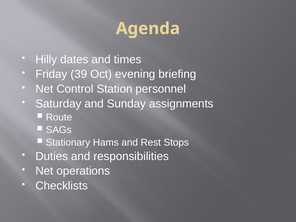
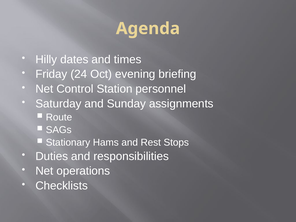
39: 39 -> 24
